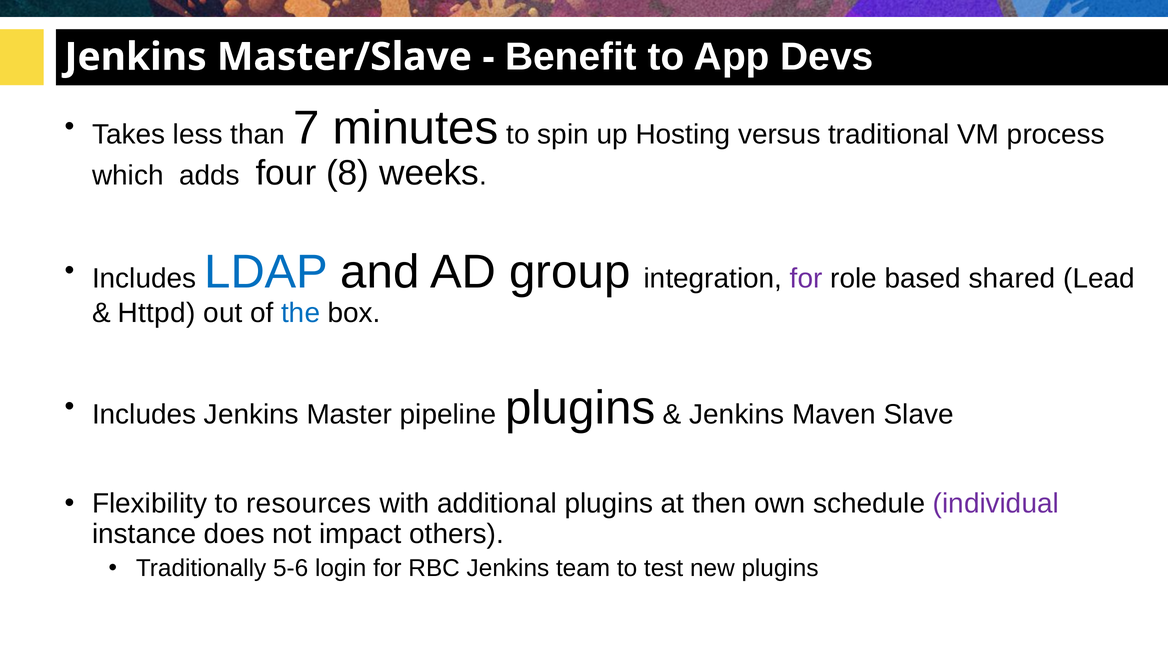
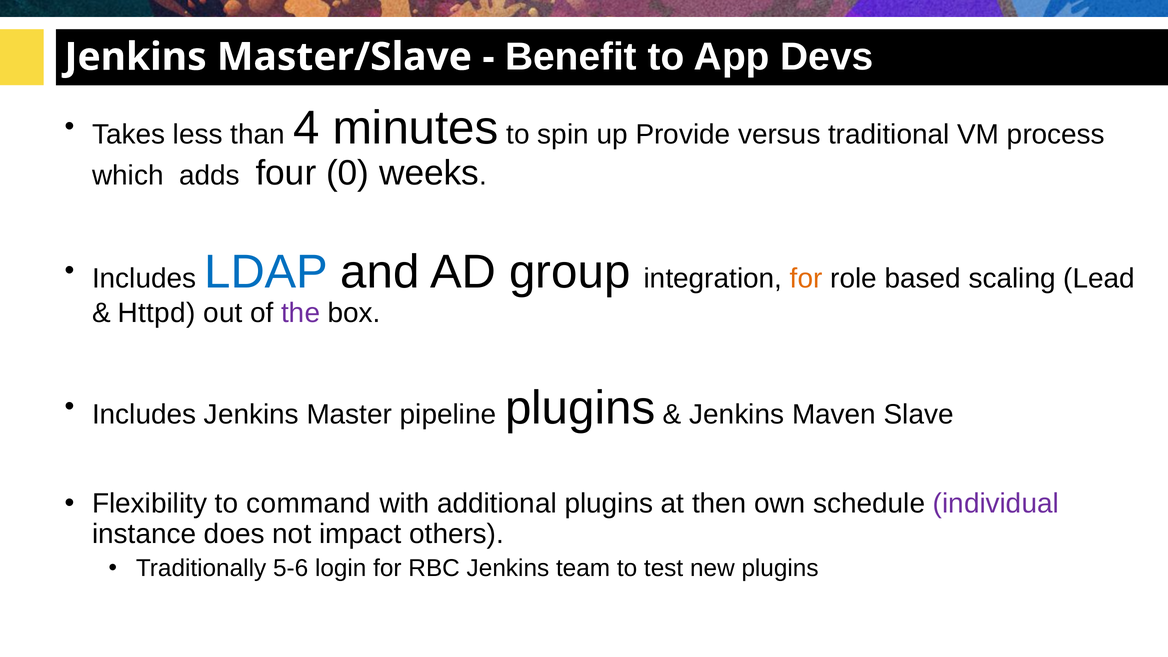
7: 7 -> 4
Hosting: Hosting -> Provide
8: 8 -> 0
for at (806, 279) colour: purple -> orange
shared: shared -> scaling
the colour: blue -> purple
resources: resources -> command
